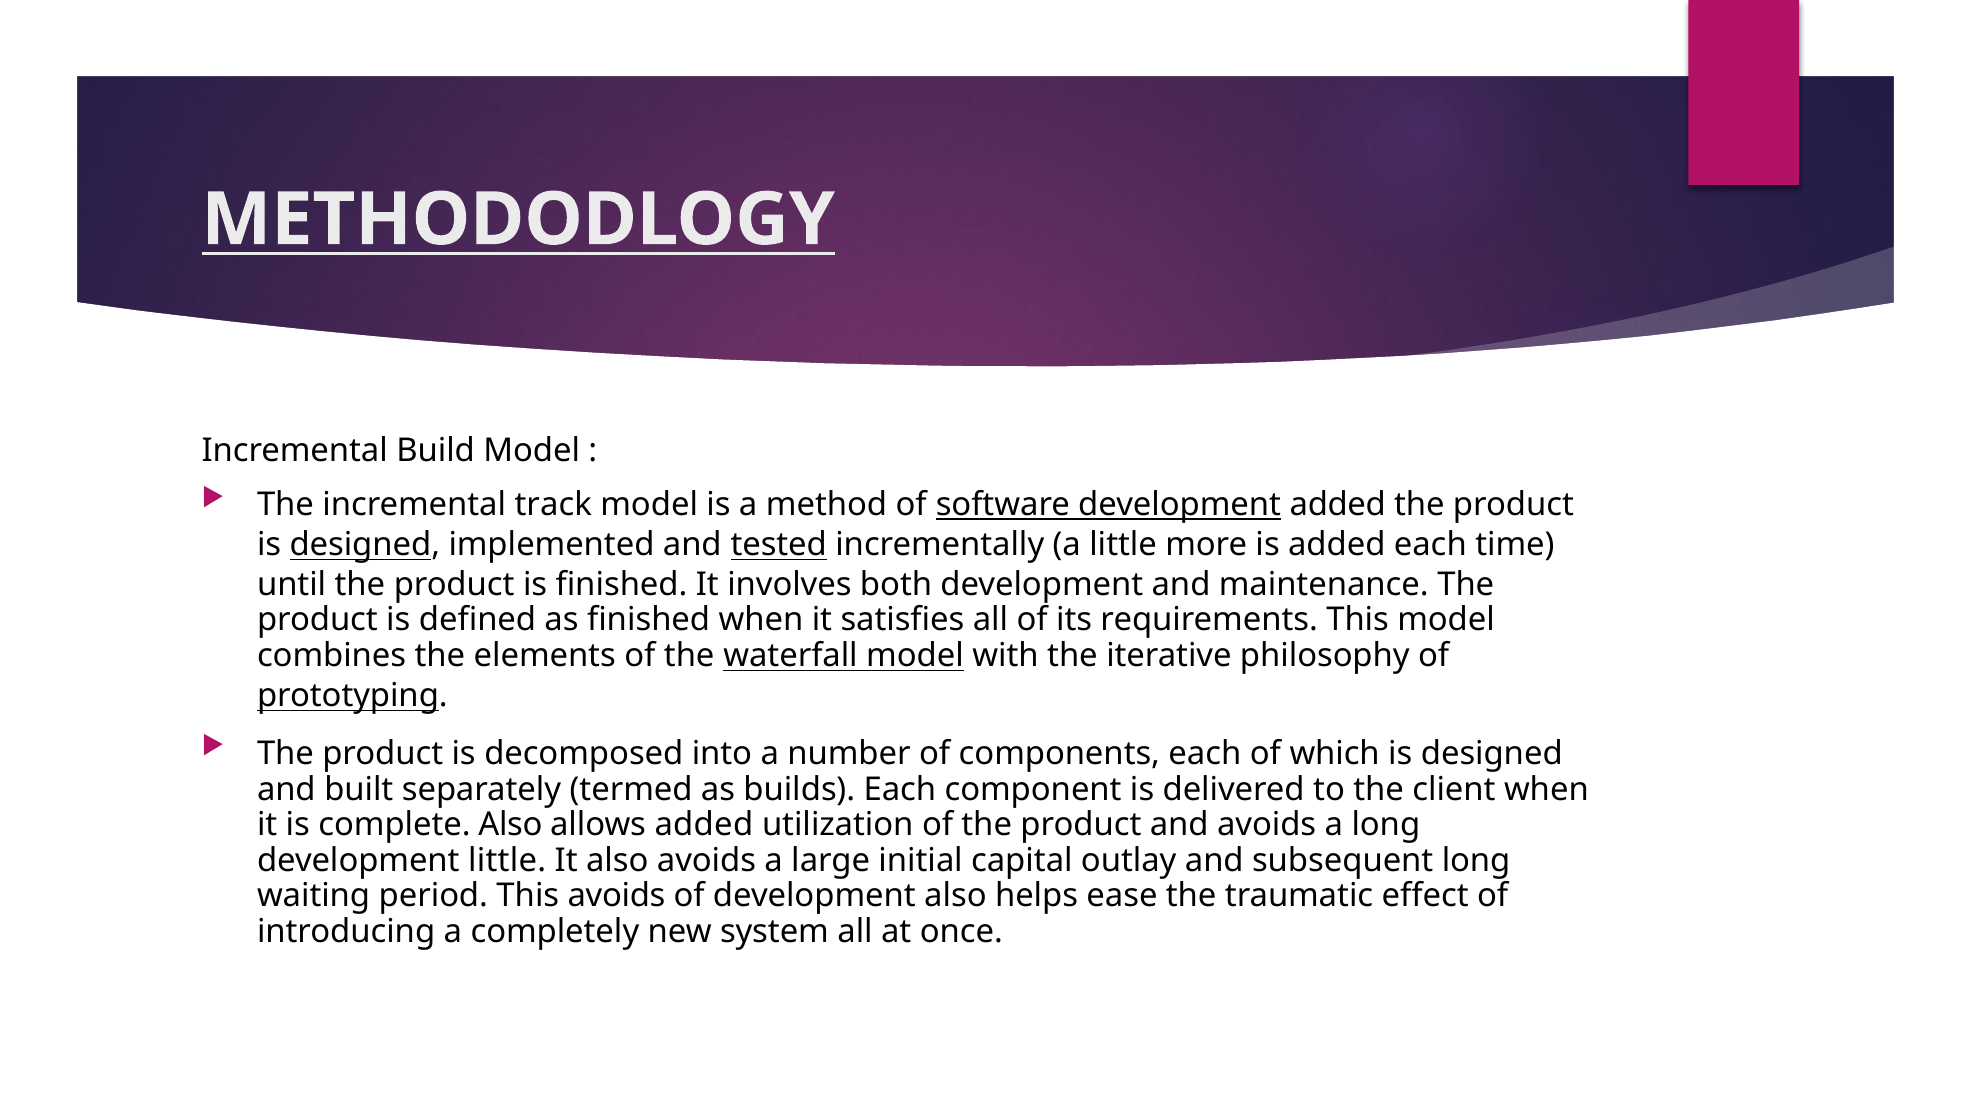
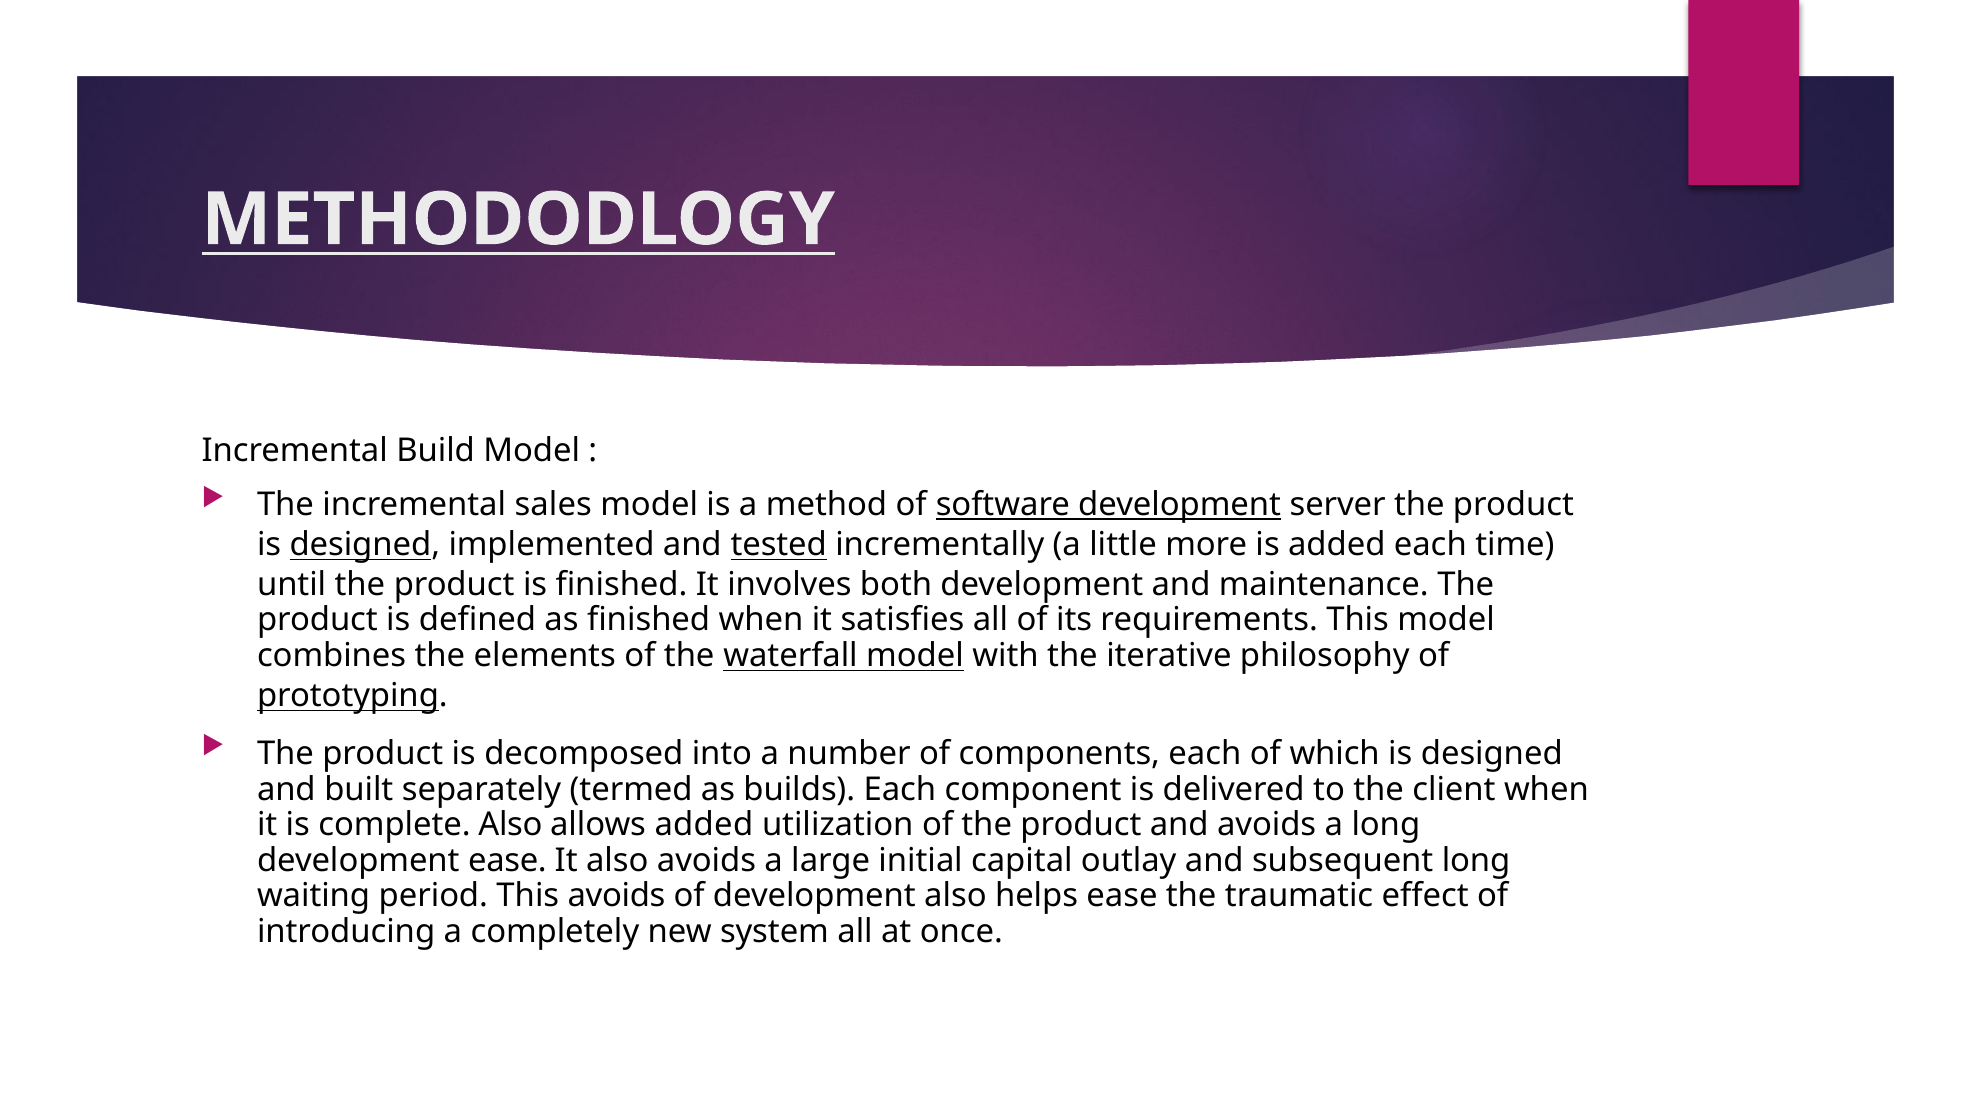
track: track -> sales
development added: added -> server
development little: little -> ease
